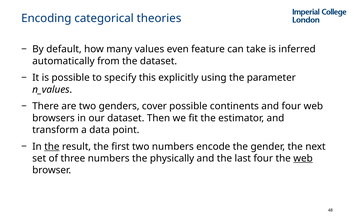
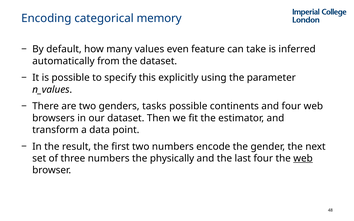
theories: theories -> memory
cover: cover -> tasks
the at (52, 147) underline: present -> none
